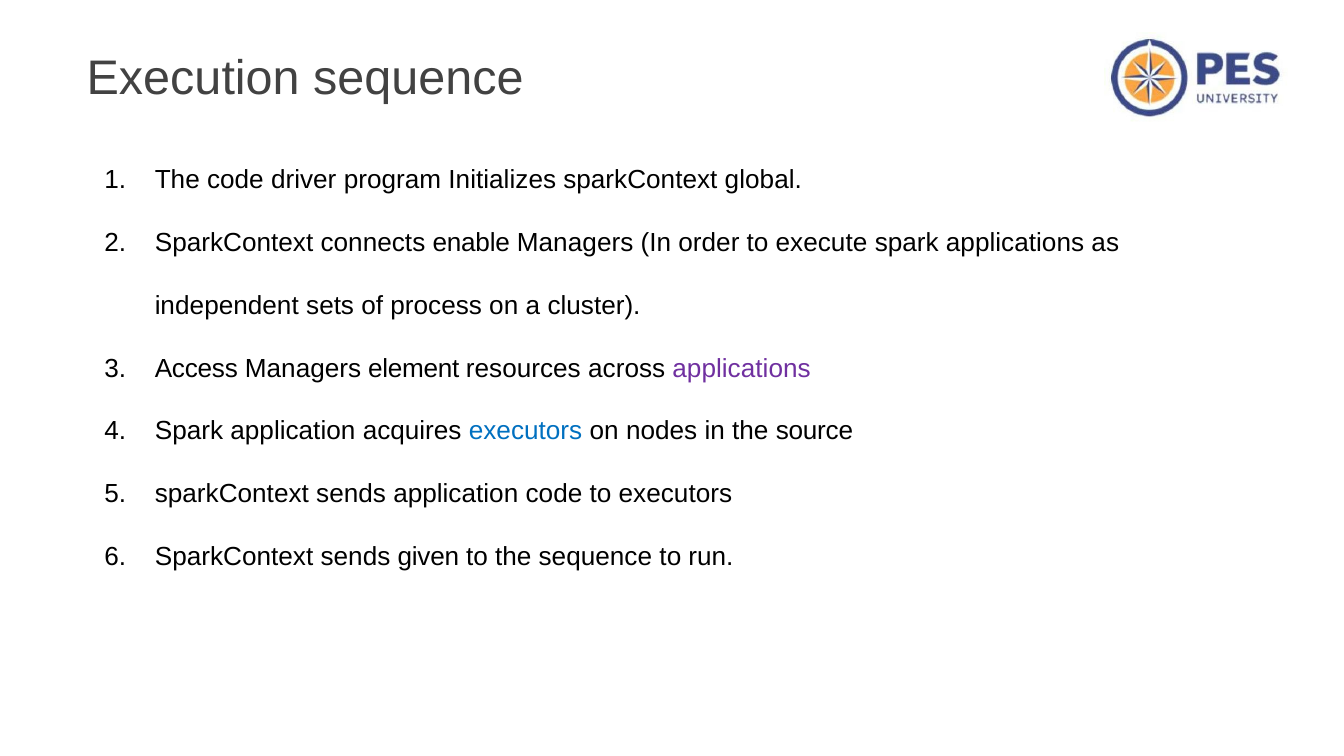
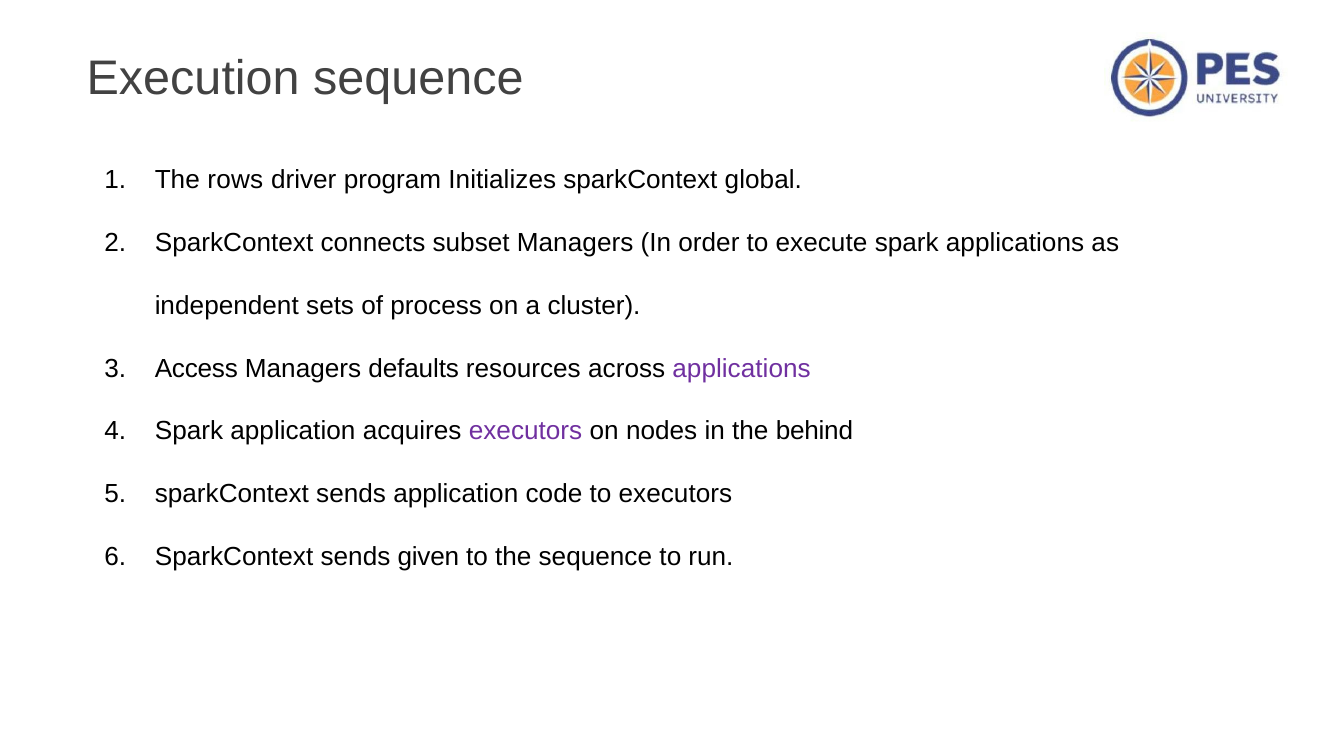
The code: code -> rows
enable: enable -> subset
element: element -> defaults
executors at (526, 431) colour: blue -> purple
source: source -> behind
